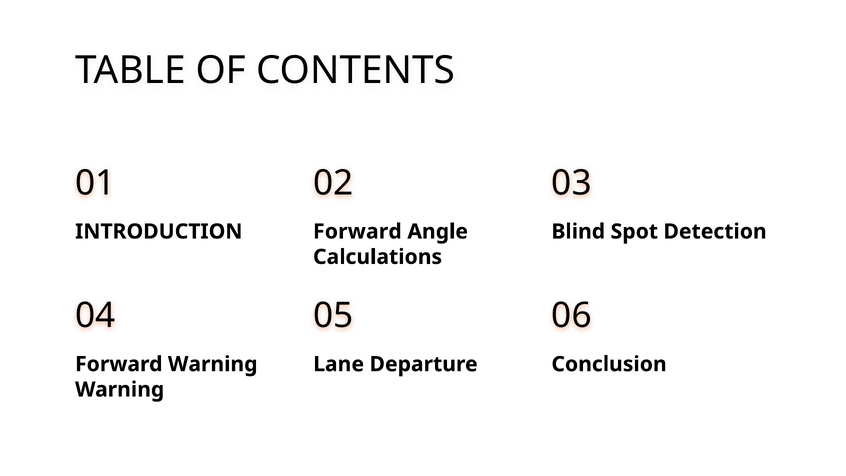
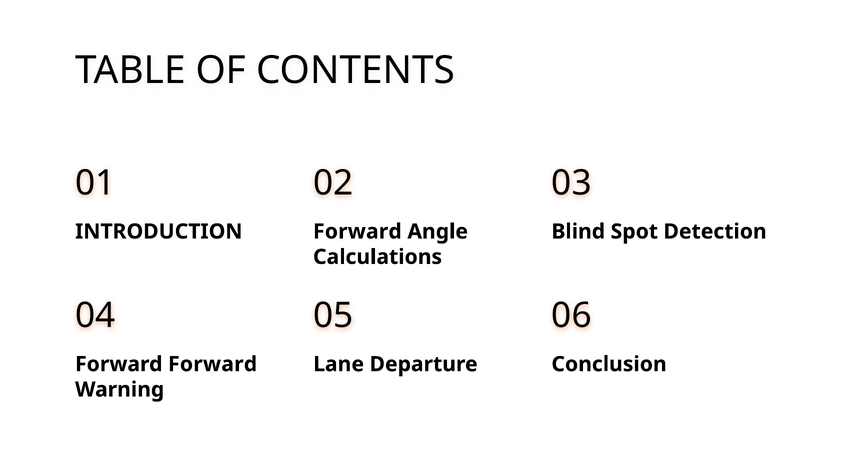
Forward Warning: Warning -> Forward
